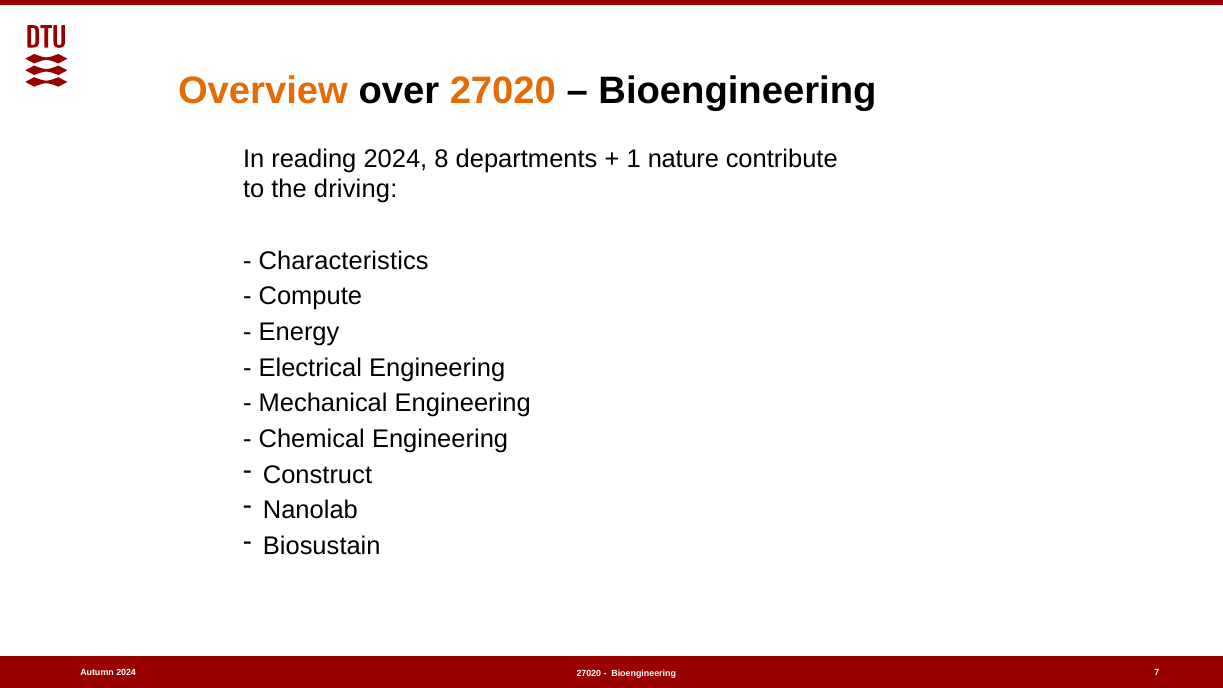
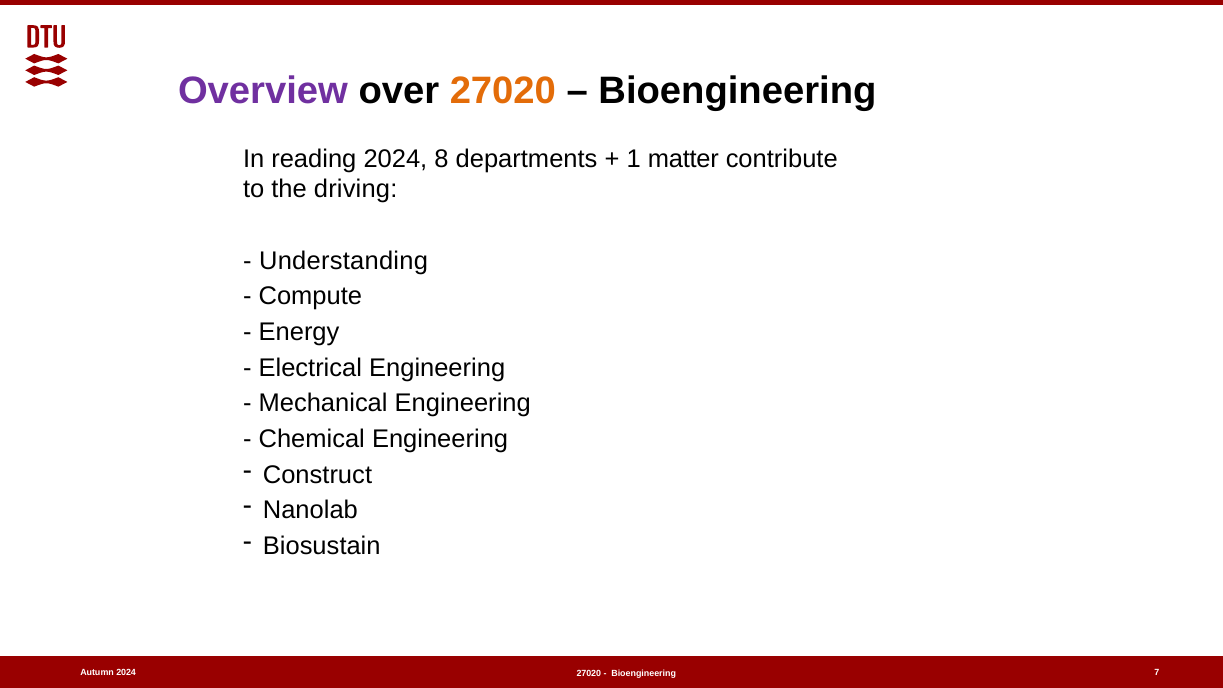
Overview colour: orange -> purple
nature: nature -> matter
Characteristics: Characteristics -> Understanding
